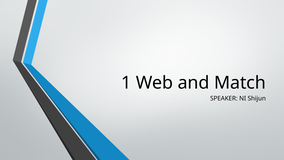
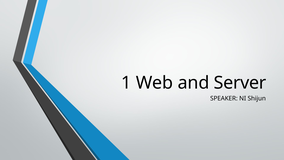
Match: Match -> Server
